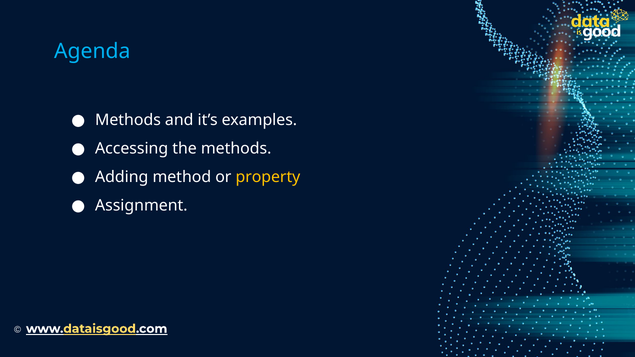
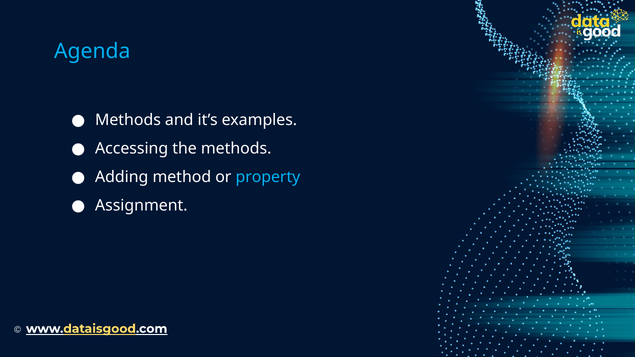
property colour: yellow -> light blue
